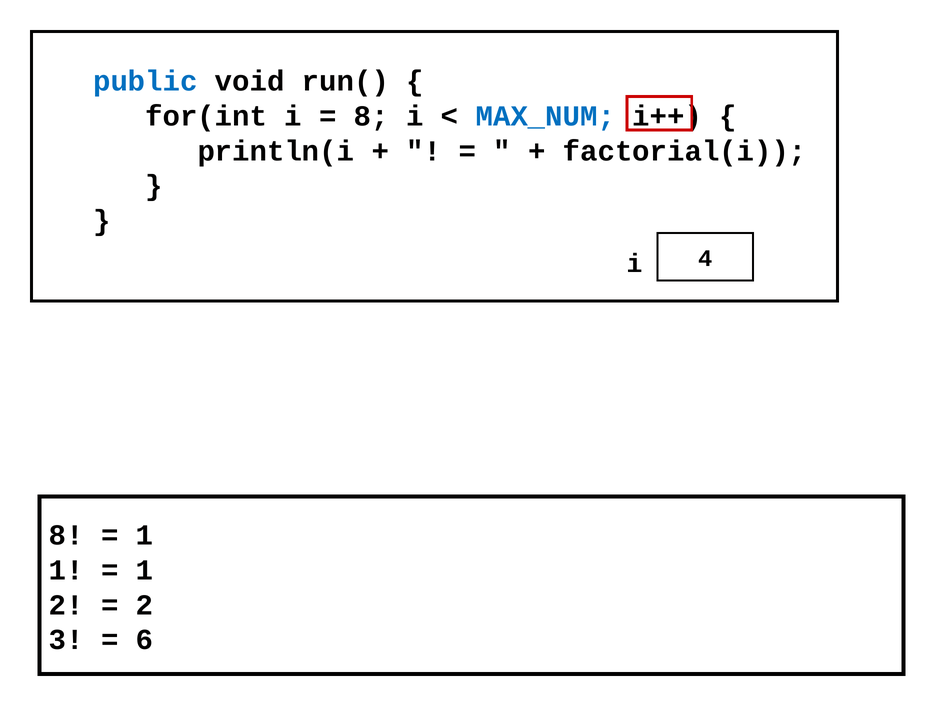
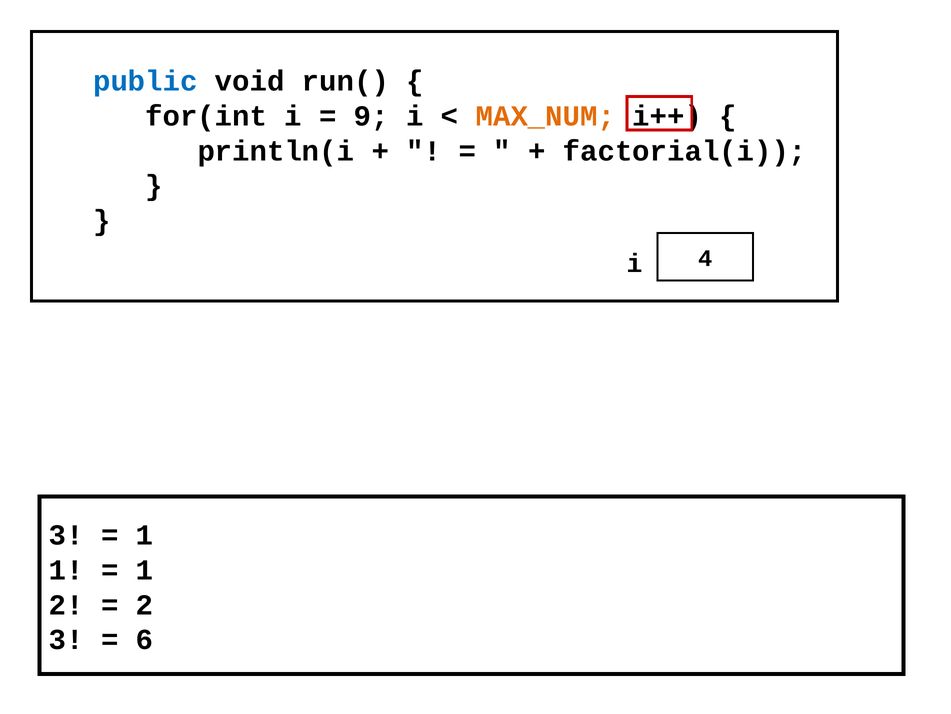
8 at (371, 116): 8 -> 9
MAX_NUM colour: blue -> orange
8 at (66, 535): 8 -> 3
